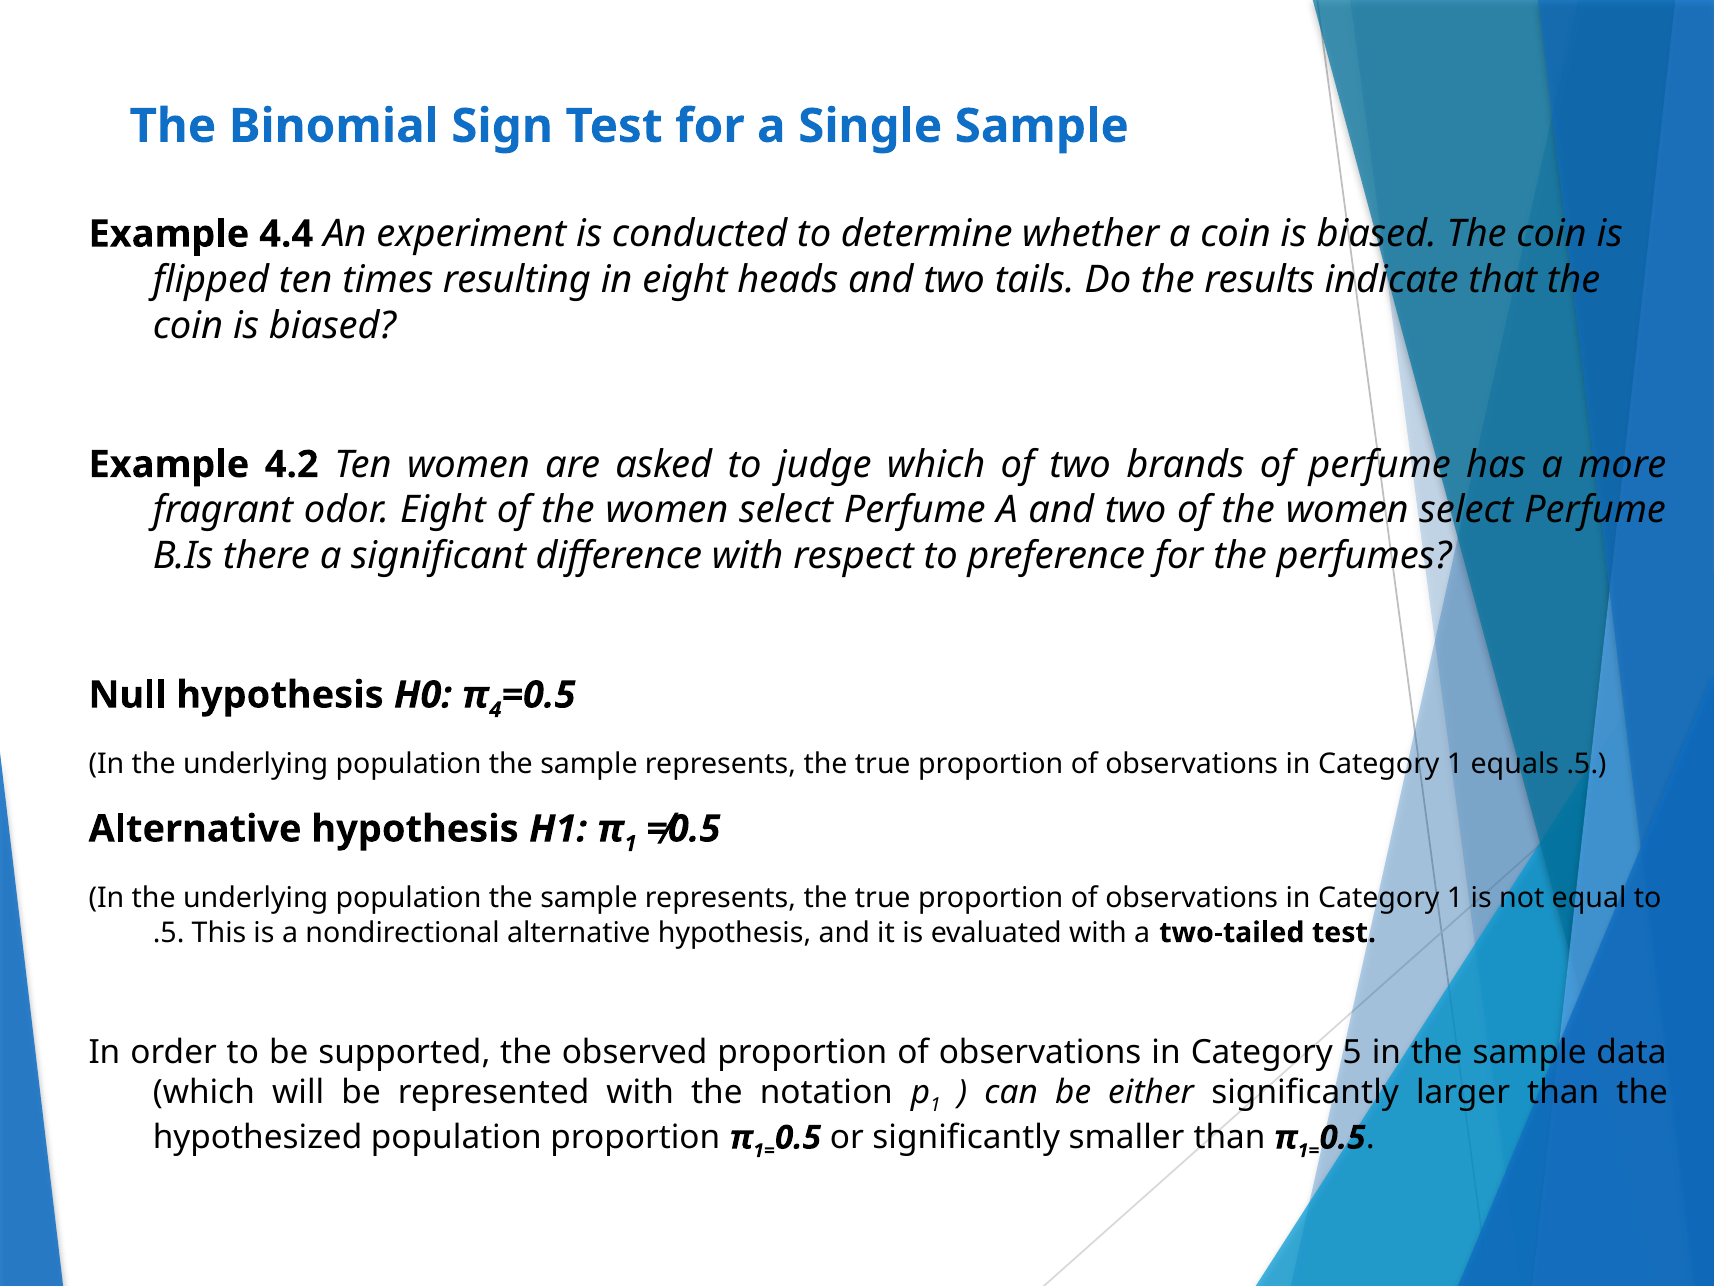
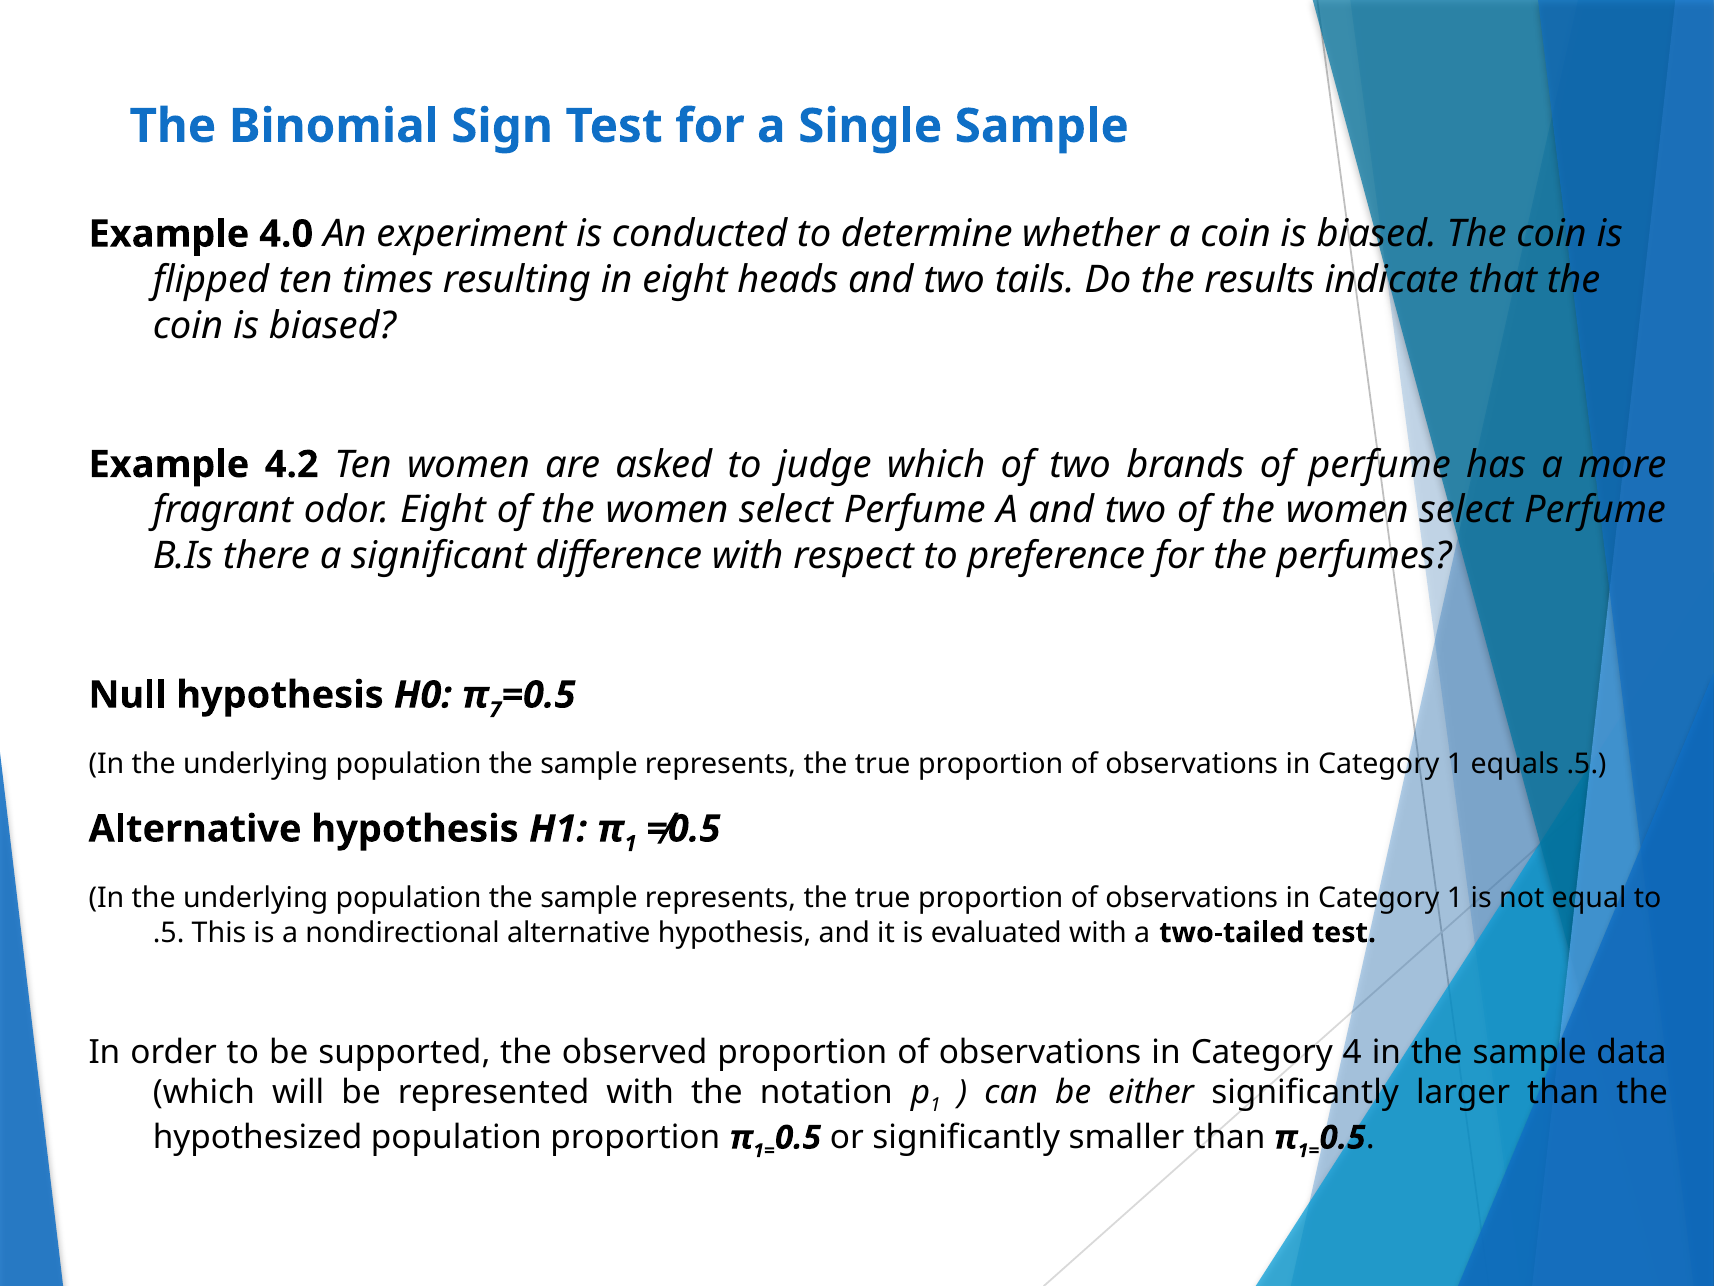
4.4: 4.4 -> 4.0
4: 4 -> 7
5: 5 -> 4
